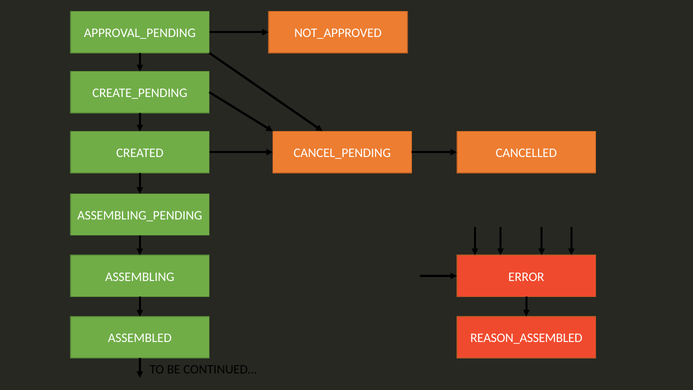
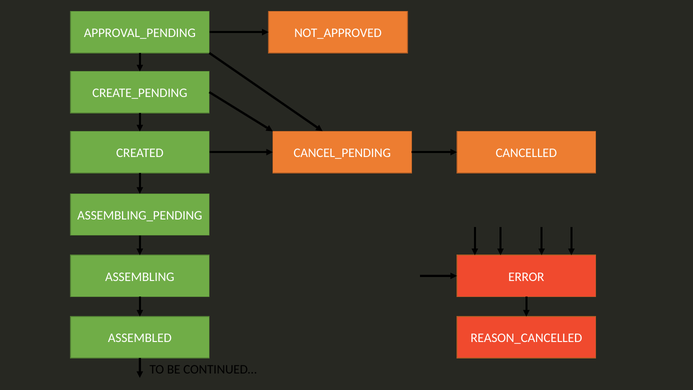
REASON_ASSEMBLED: REASON_ASSEMBLED -> REASON_CANCELLED
